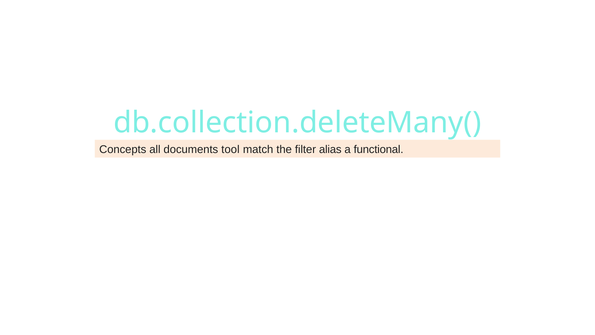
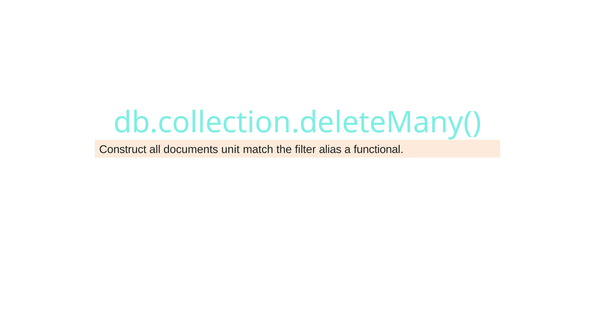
Concepts: Concepts -> Construct
tool: tool -> unit
